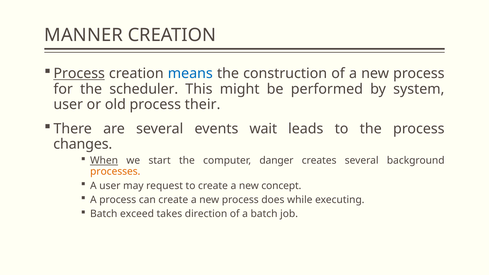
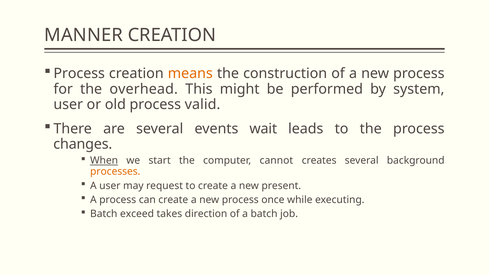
Process at (79, 74) underline: present -> none
means colour: blue -> orange
scheduler: scheduler -> overhead
their: their -> valid
danger: danger -> cannot
concept: concept -> present
does: does -> once
